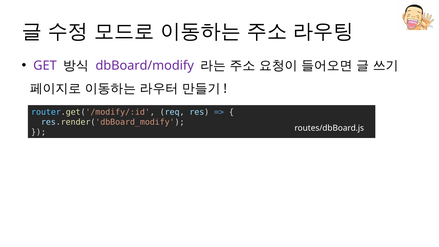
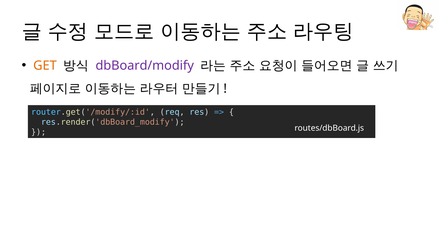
GET colour: purple -> orange
